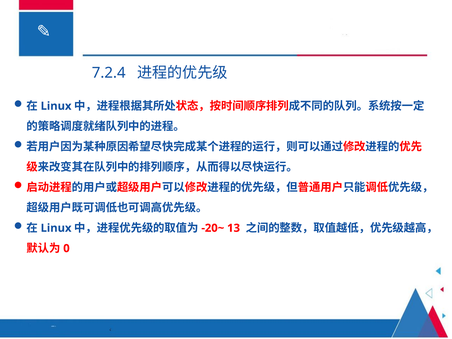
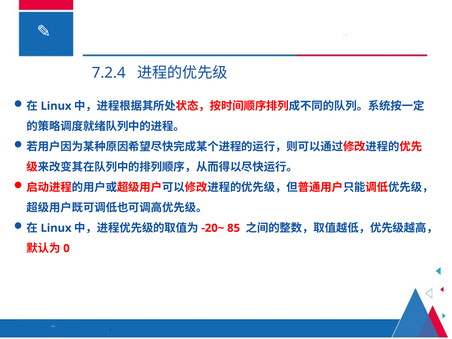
13: 13 -> 85
